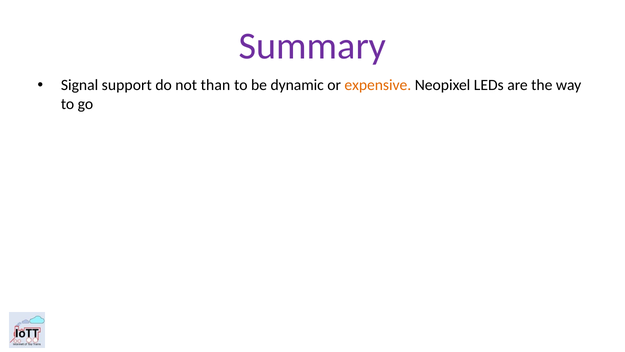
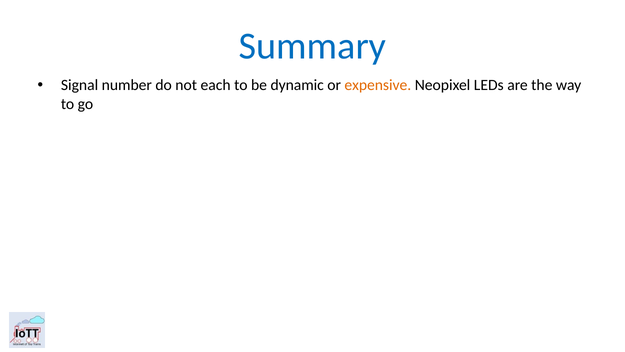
Summary colour: purple -> blue
support: support -> number
than: than -> each
